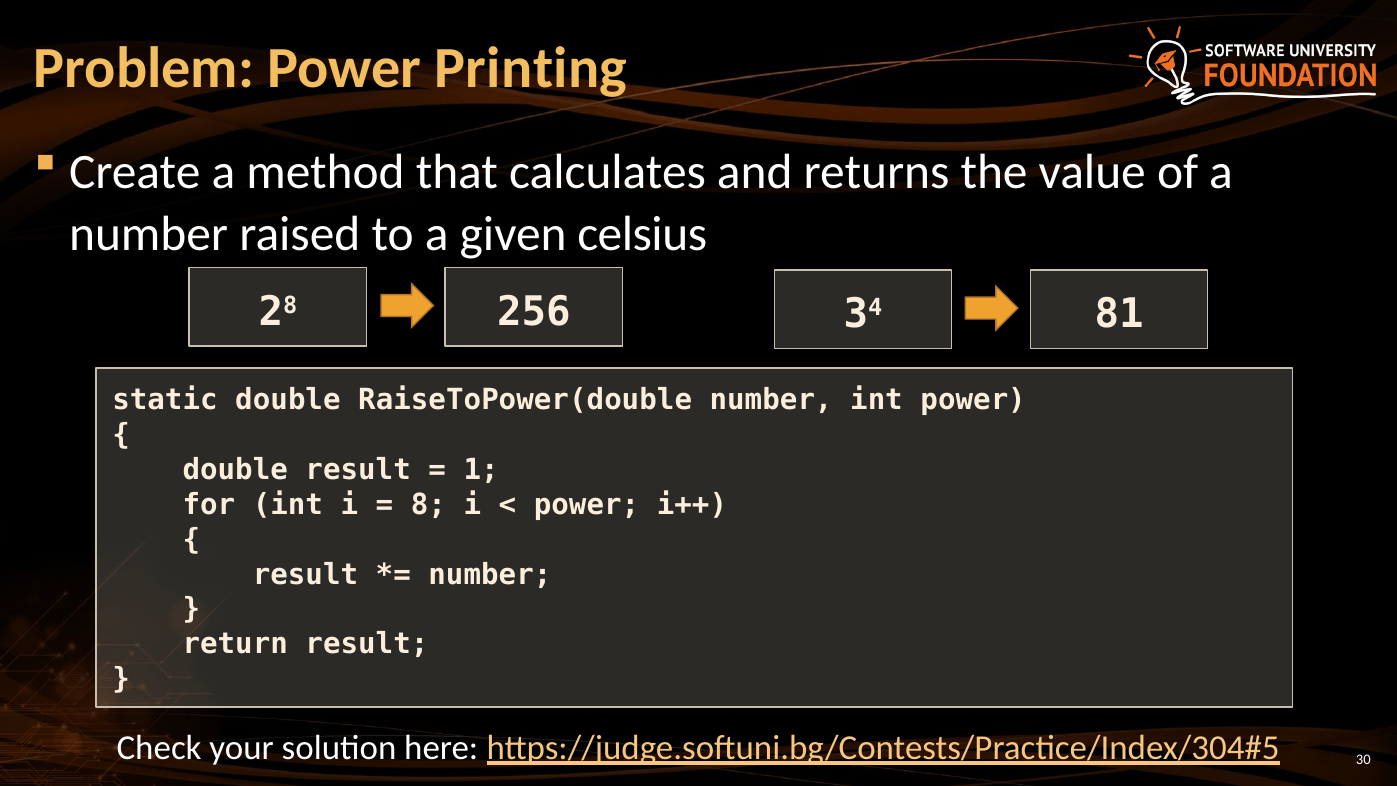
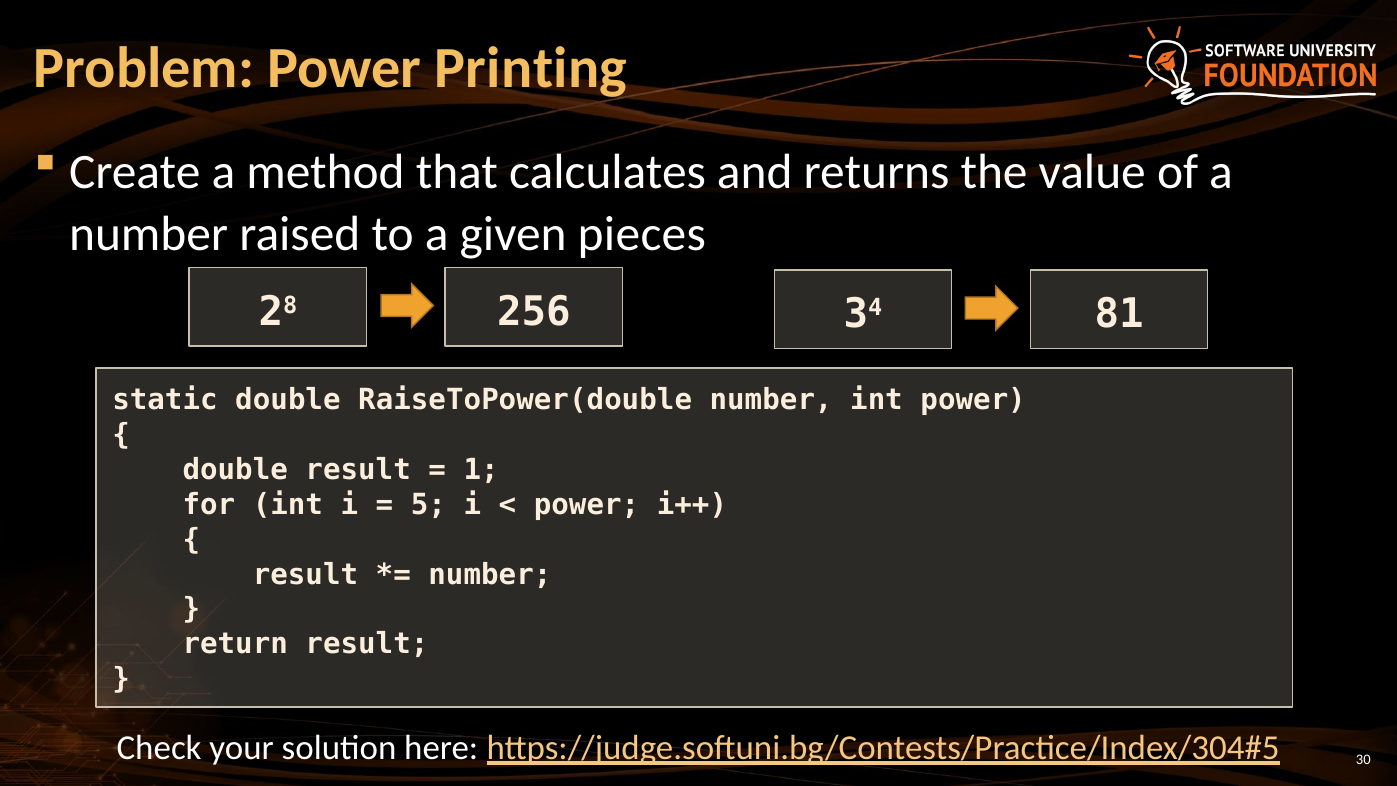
celsius: celsius -> pieces
8: 8 -> 5
